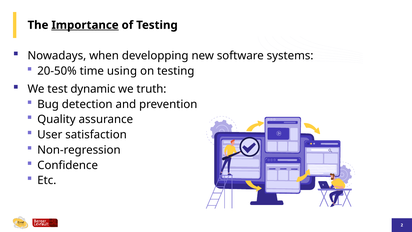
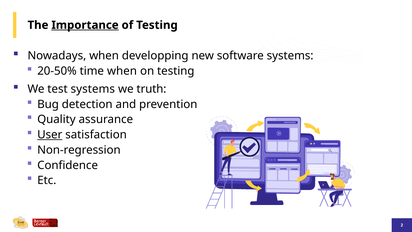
time using: using -> when
test dynamic: dynamic -> systems
User underline: none -> present
